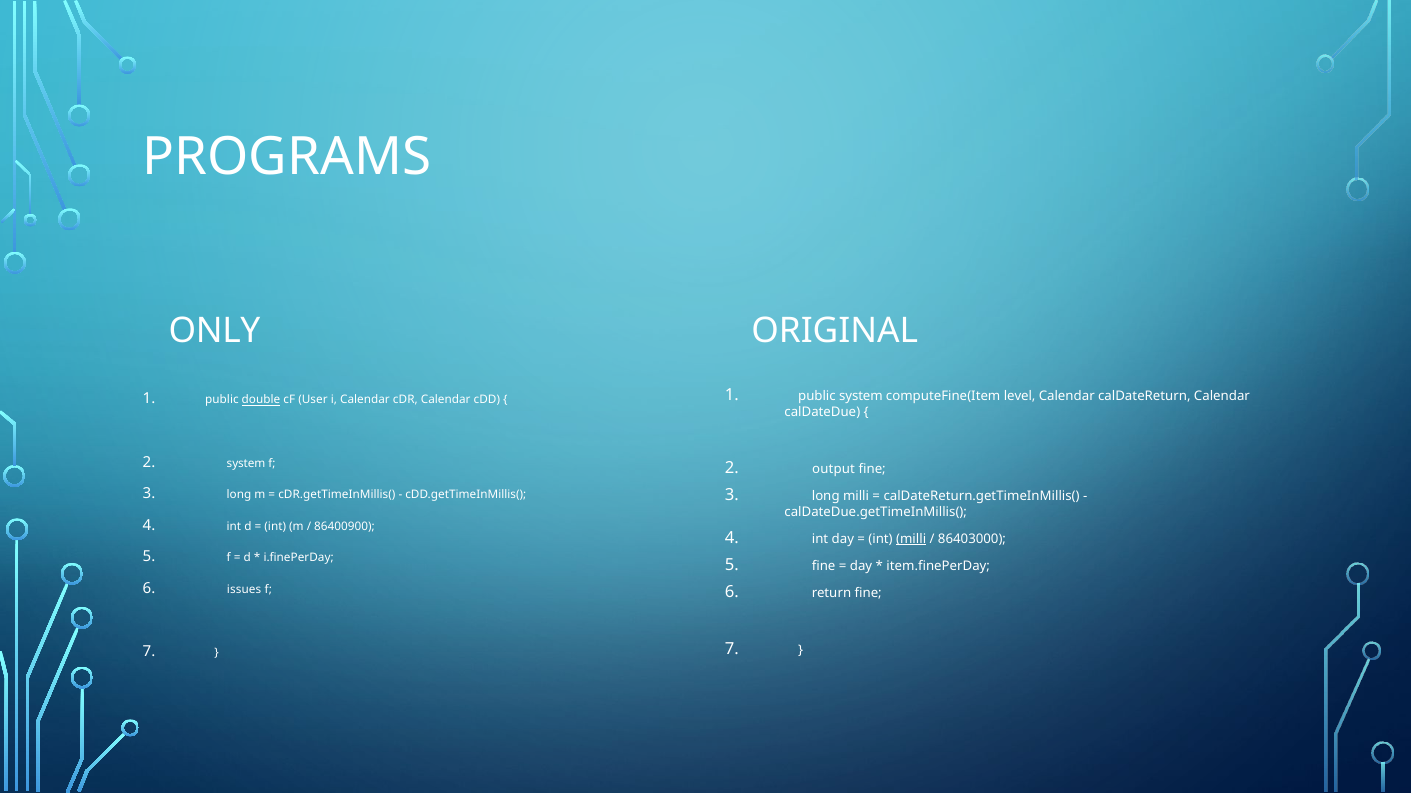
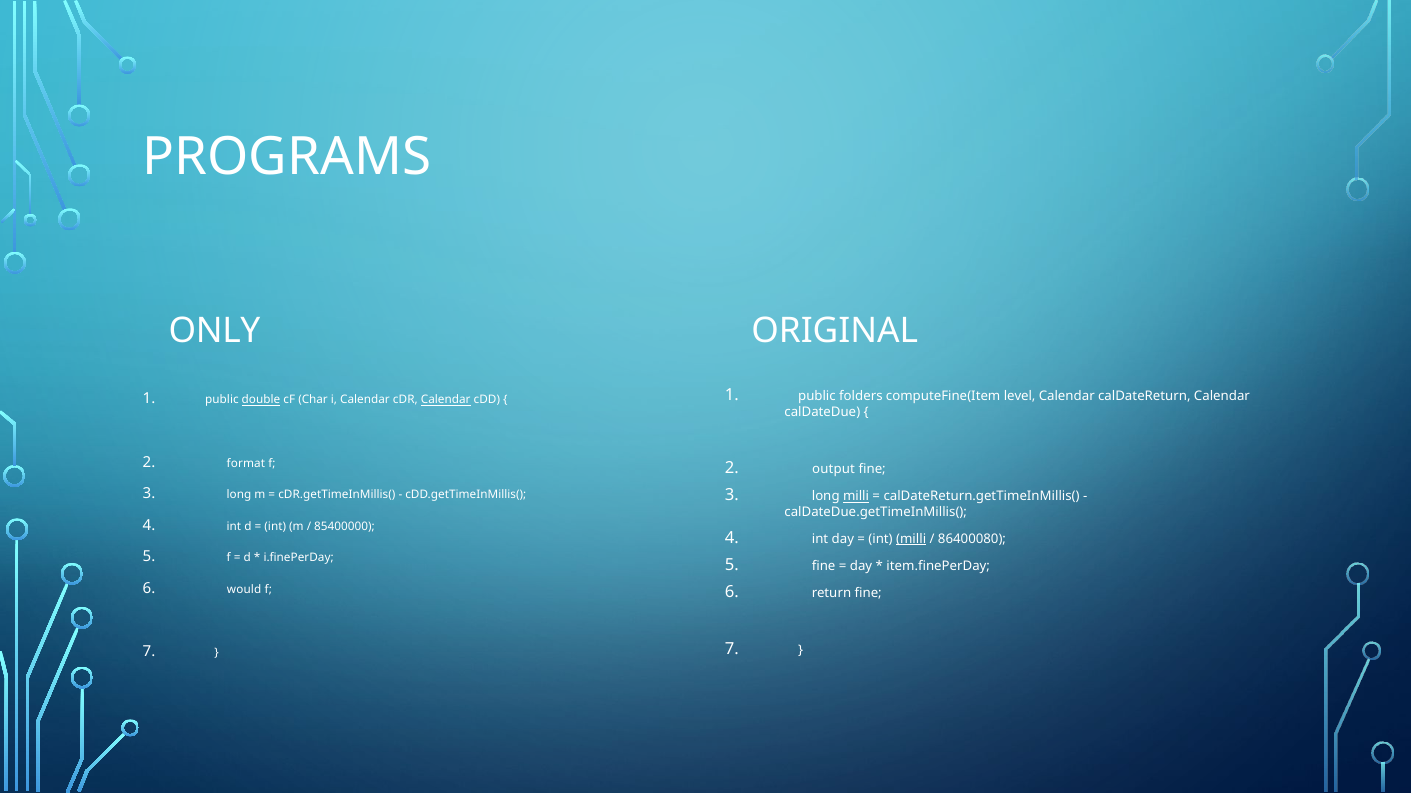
public system: system -> folders
User: User -> Char
Calendar at (446, 400) underline: none -> present
system at (246, 464): system -> format
milli at (856, 497) underline: none -> present
86400900: 86400900 -> 85400000
86403000: 86403000 -> 86400080
issues: issues -> would
